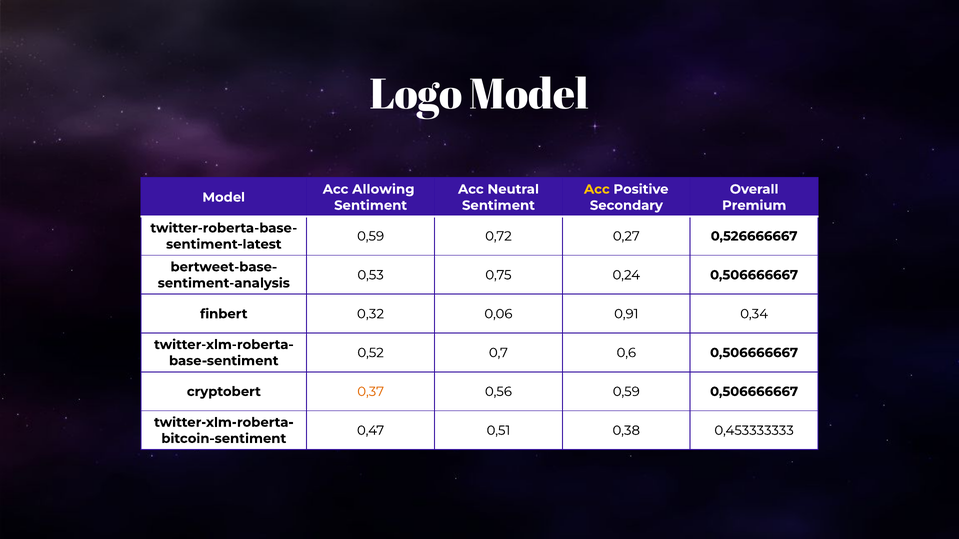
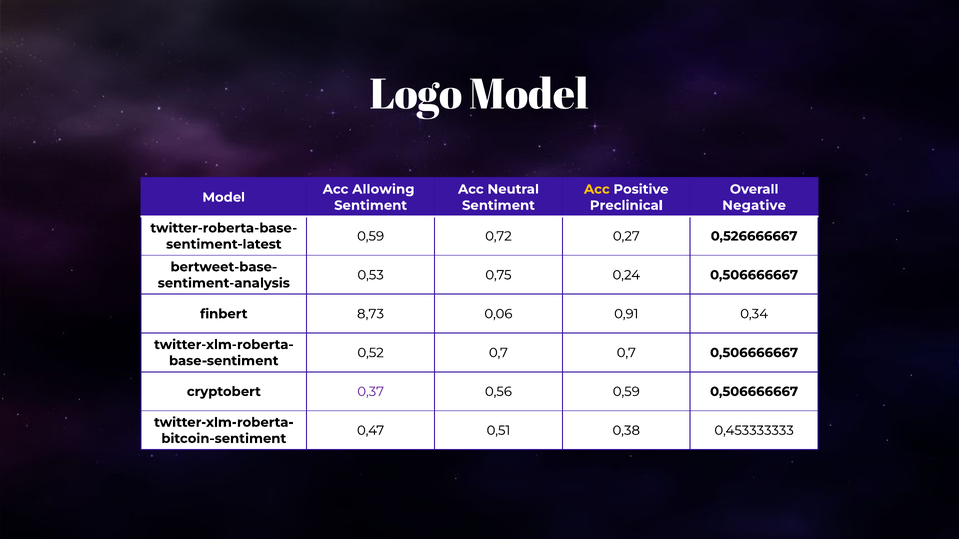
Secondary: Secondary -> Preclinical
Premium: Premium -> Negative
0,32: 0,32 -> 8,73
0,7 0,6: 0,6 -> 0,7
0,37 colour: orange -> purple
